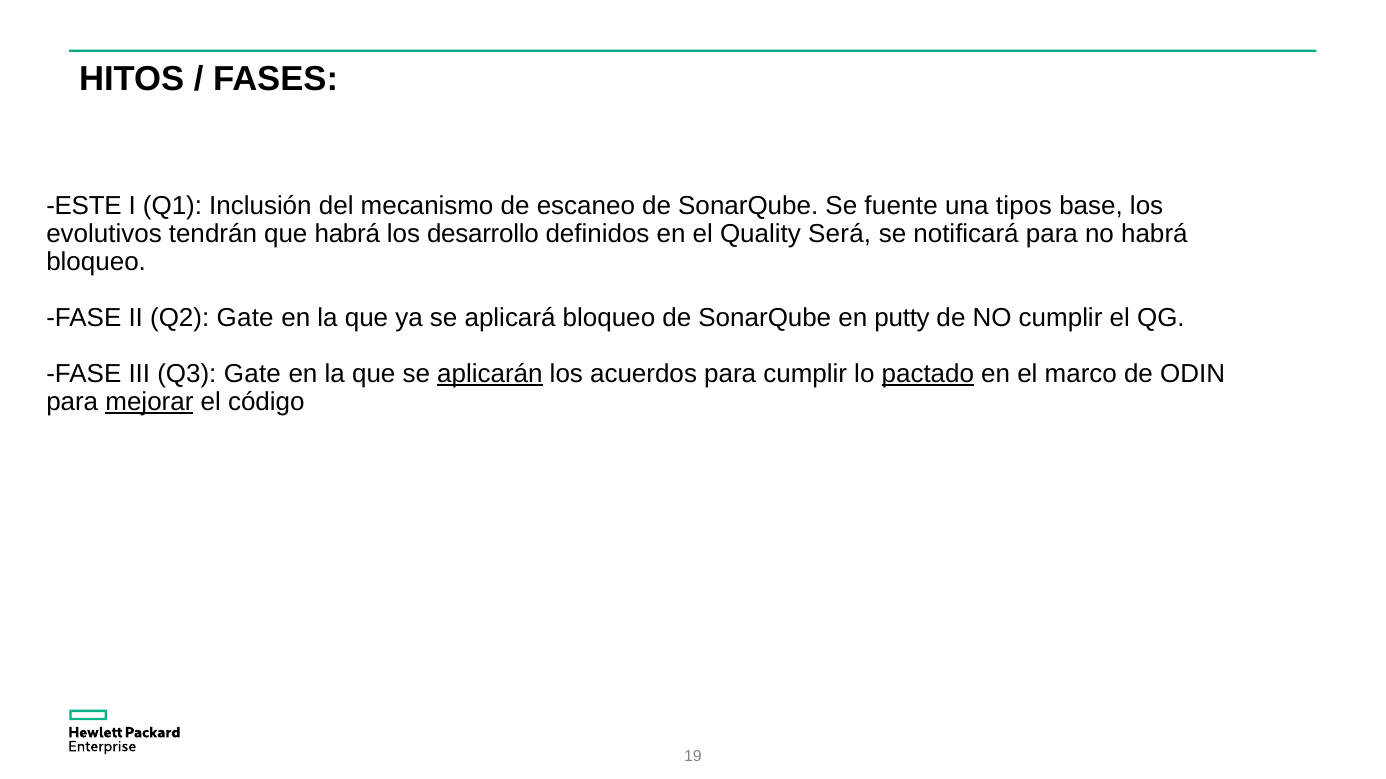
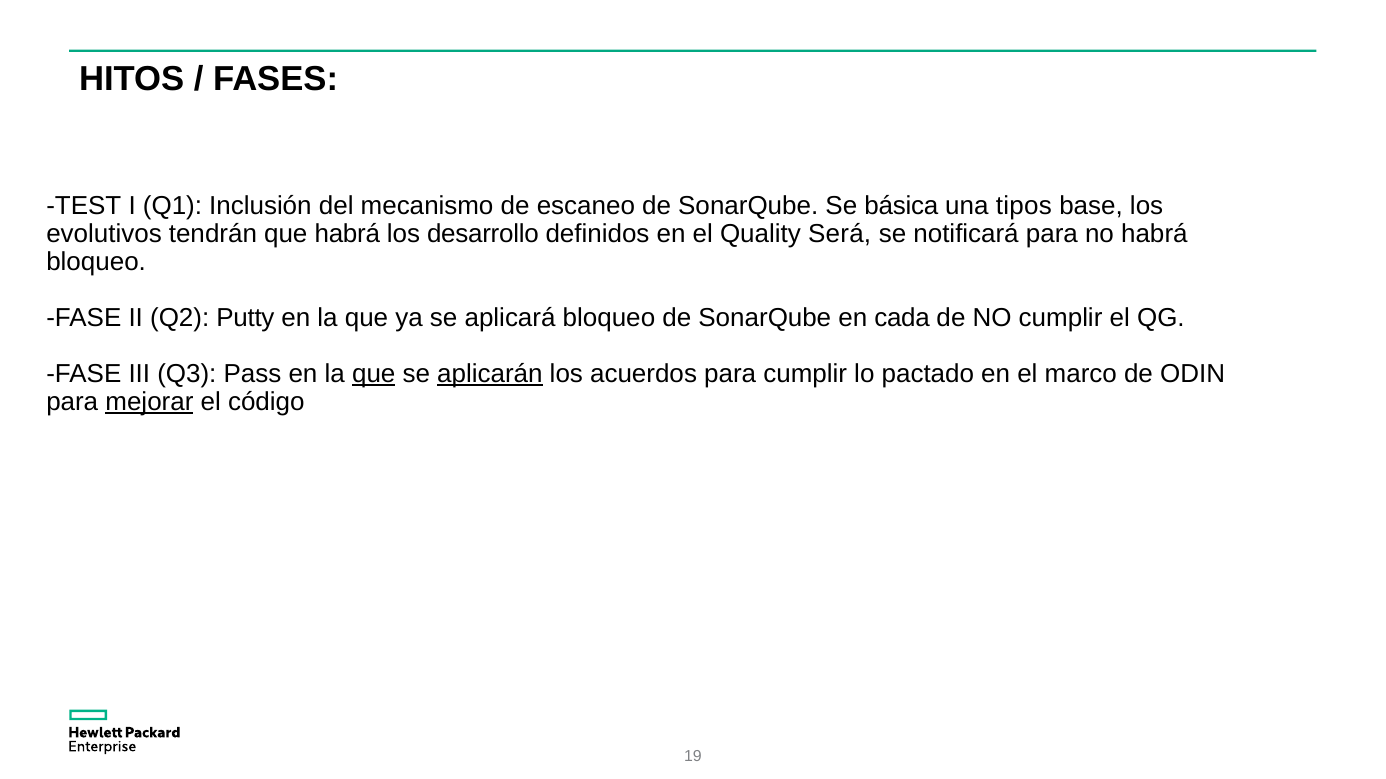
ESTE: ESTE -> TEST
fuente: fuente -> básica
Q2 Gate: Gate -> Putty
putty: putty -> cada
Q3 Gate: Gate -> Pass
que at (374, 374) underline: none -> present
pactado underline: present -> none
